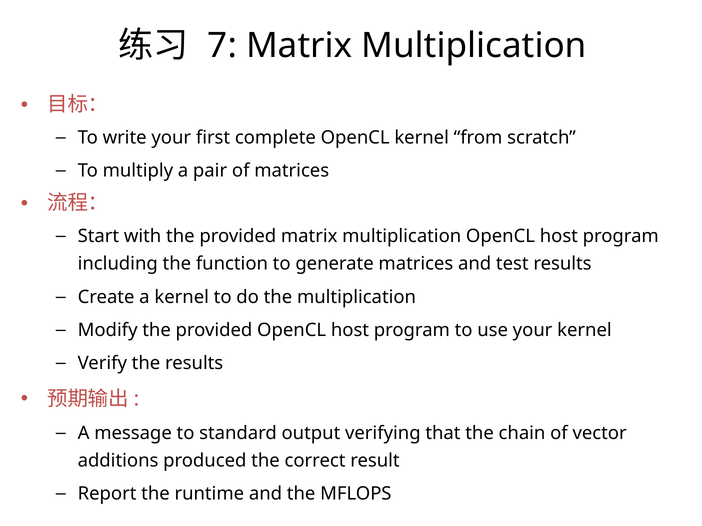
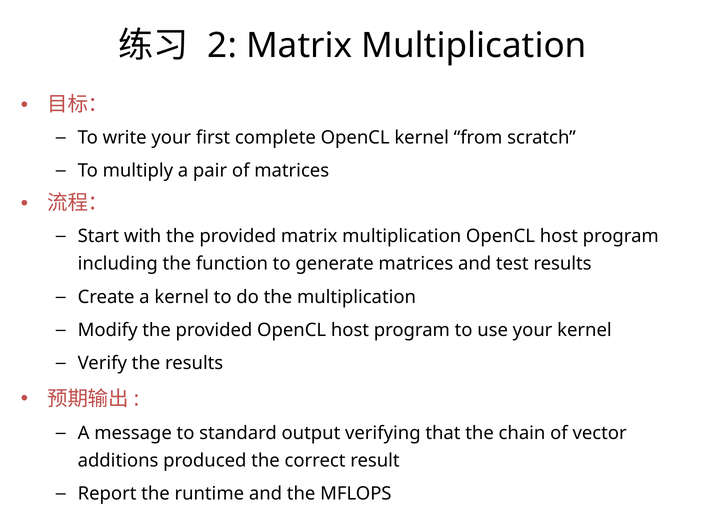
7: 7 -> 2
